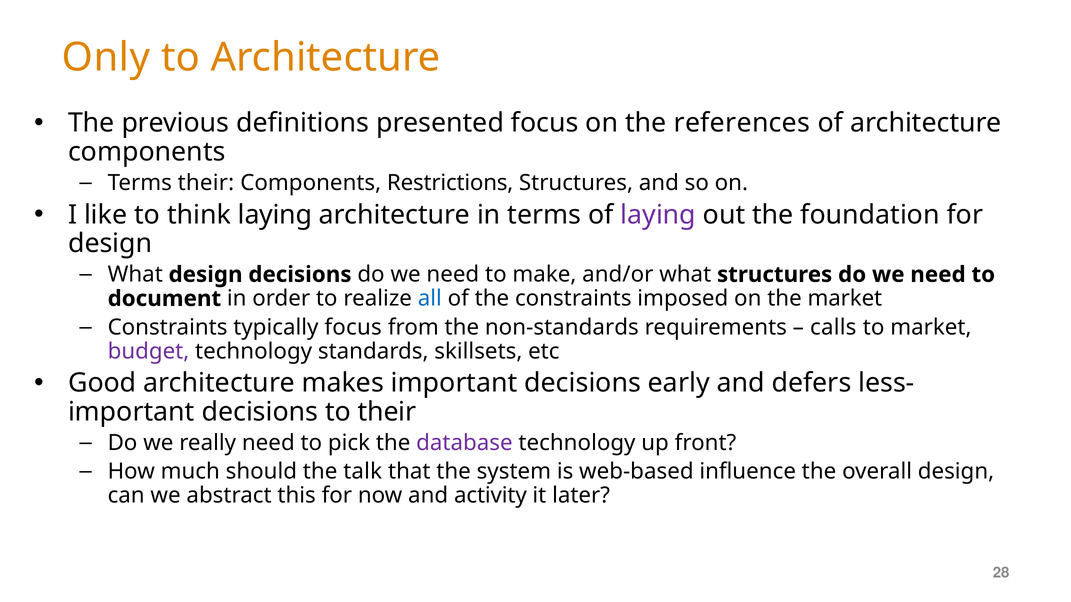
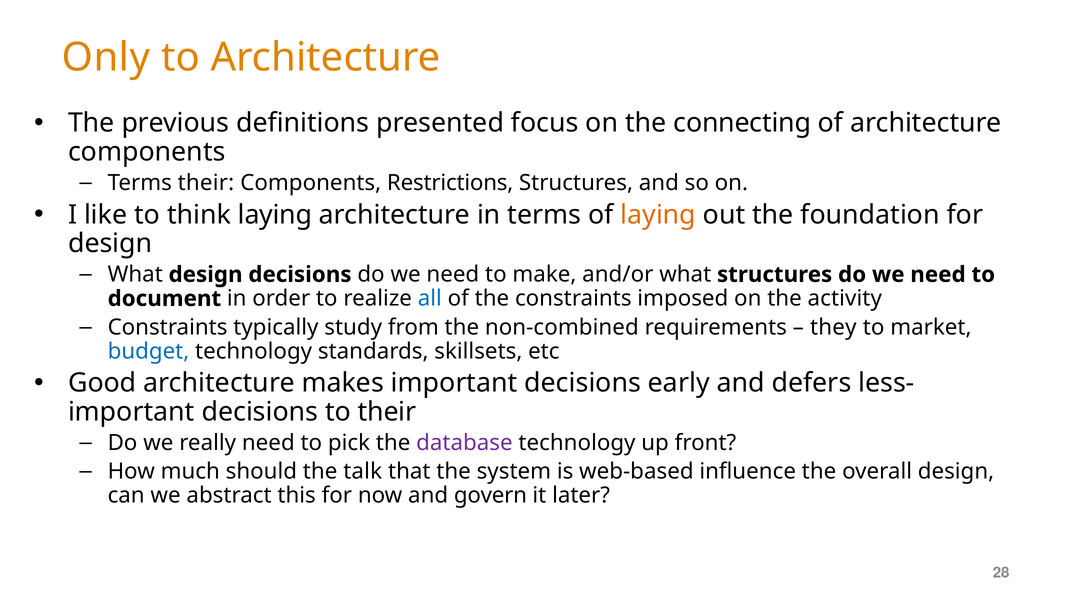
references: references -> connecting
laying at (658, 215) colour: purple -> orange
the market: market -> activity
typically focus: focus -> study
non-standards: non-standards -> non-combined
calls: calls -> they
budget colour: purple -> blue
activity: activity -> govern
